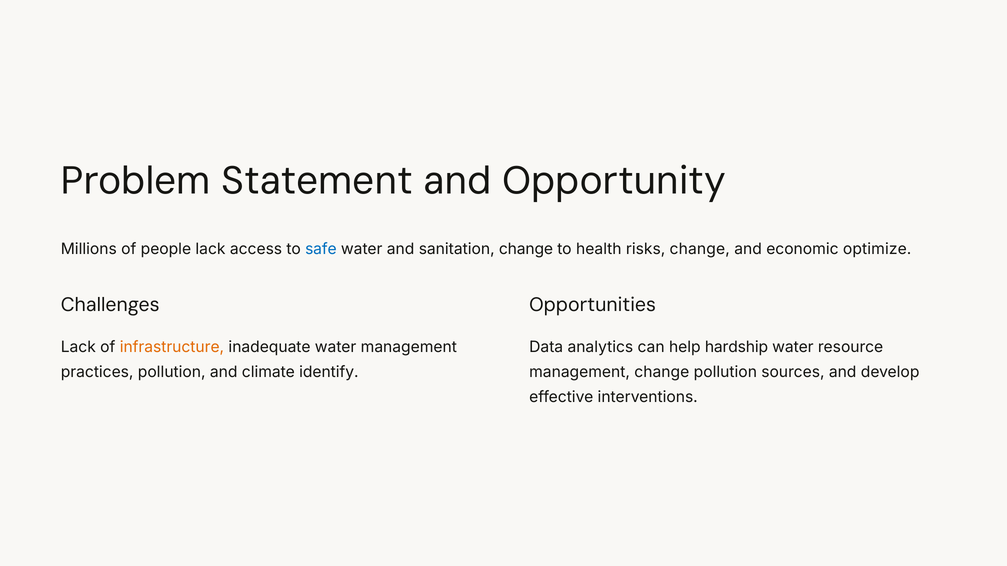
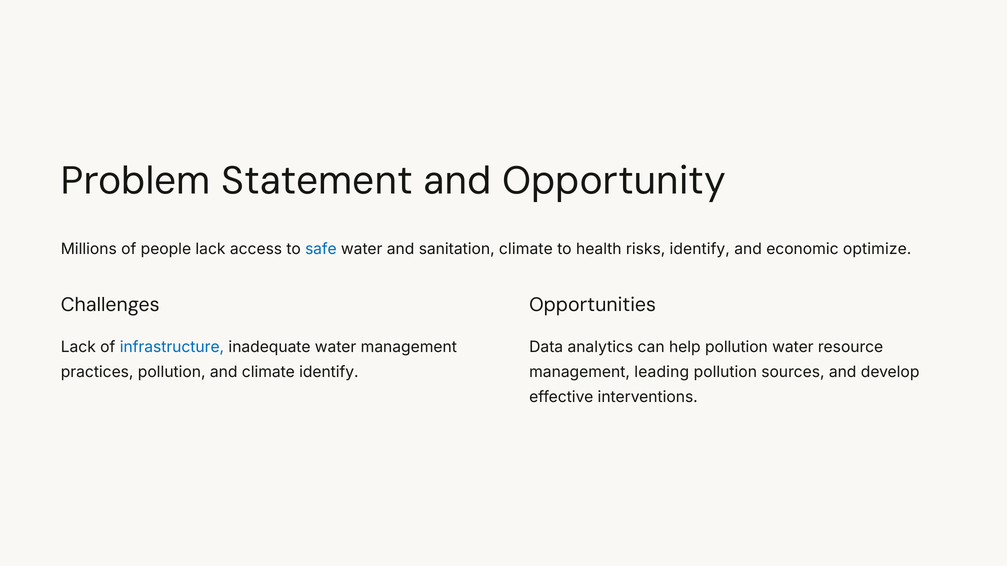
sanitation change: change -> climate
risks change: change -> identify
infrastructure colour: orange -> blue
help hardship: hardship -> pollution
management change: change -> leading
